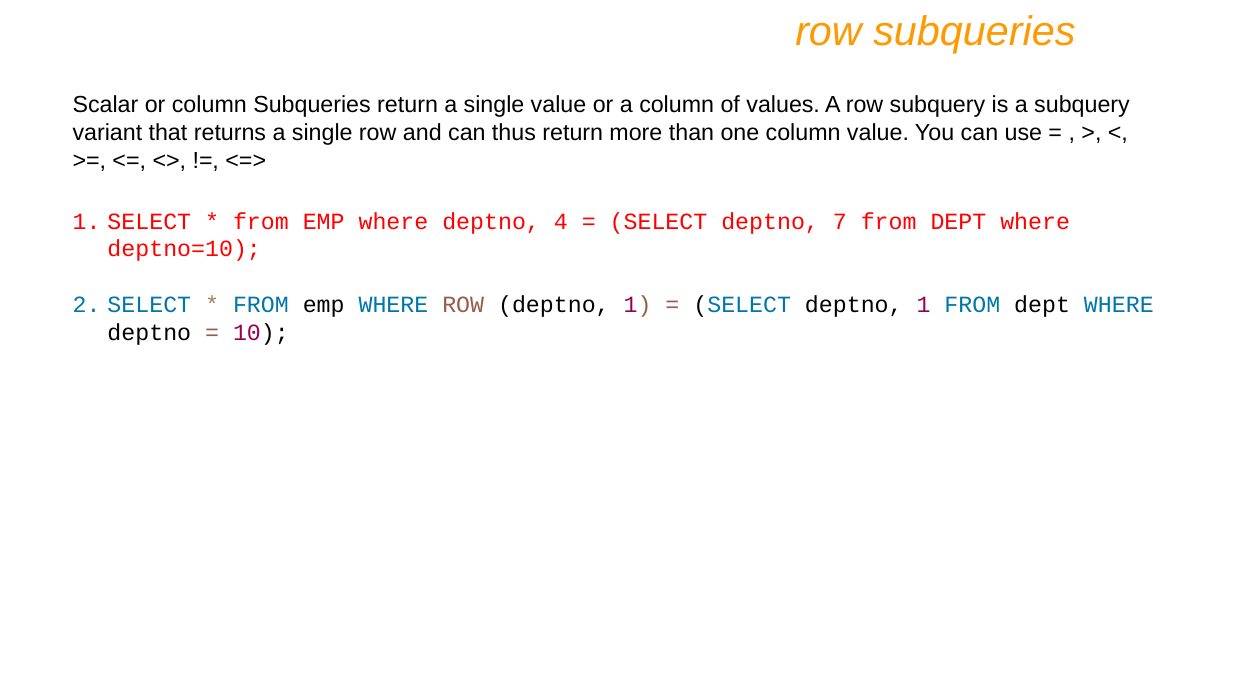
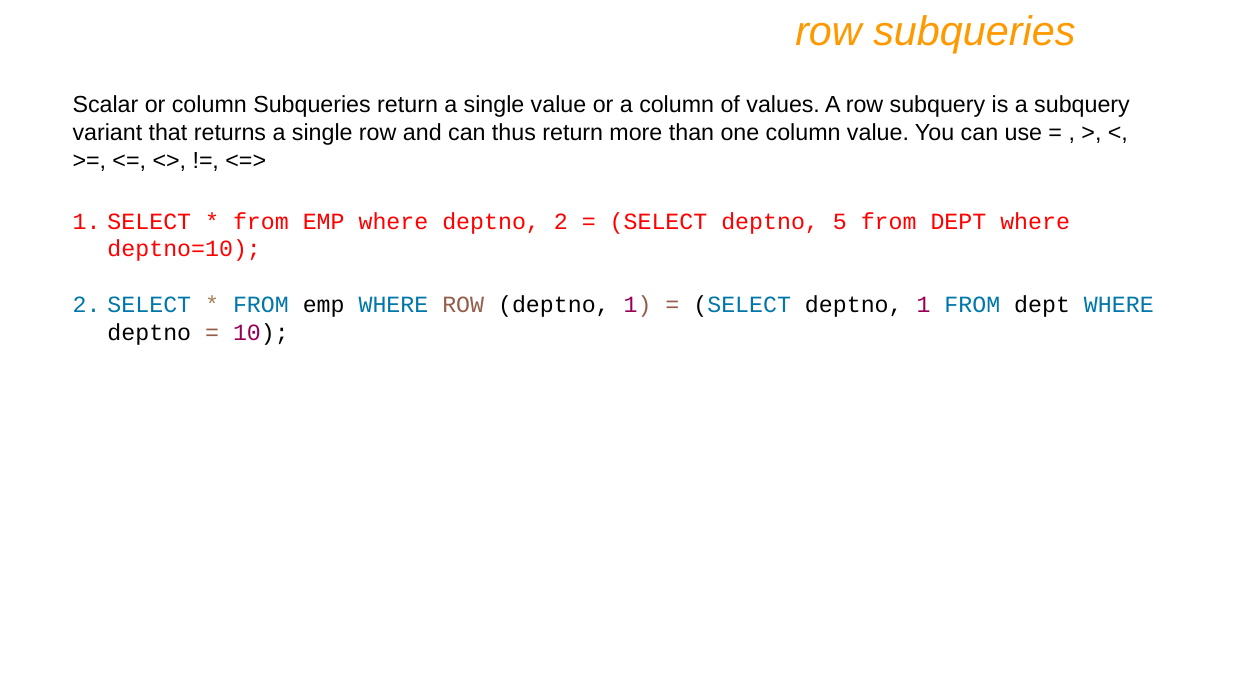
deptno 4: 4 -> 2
7: 7 -> 5
